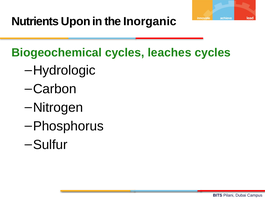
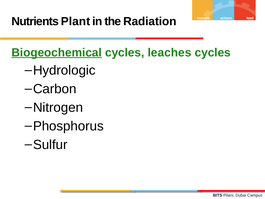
Upon: Upon -> Plant
Inorganic: Inorganic -> Radiation
Biogeochemical underline: none -> present
